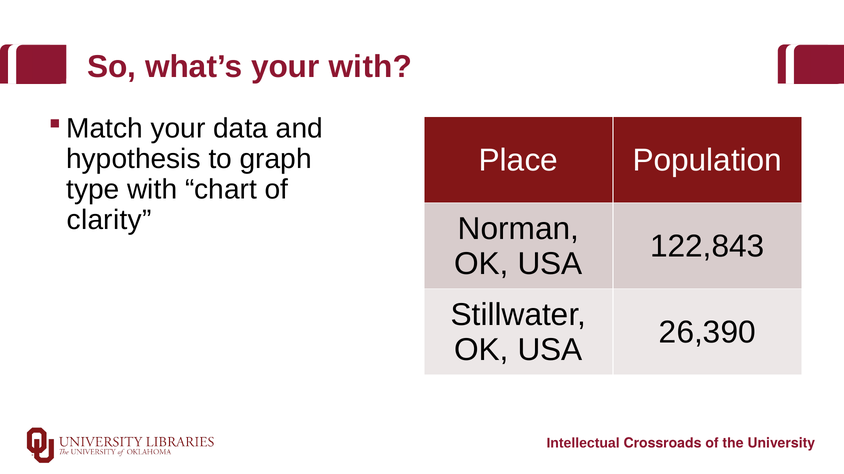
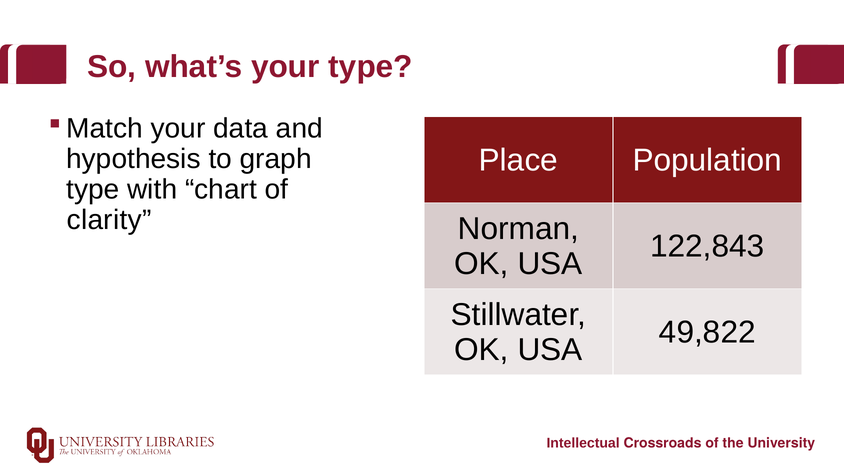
your with: with -> type
26,390: 26,390 -> 49,822
